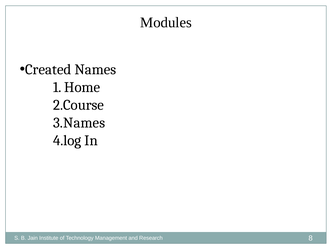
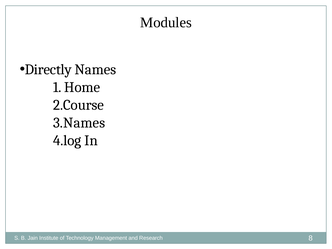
Created: Created -> Directly
